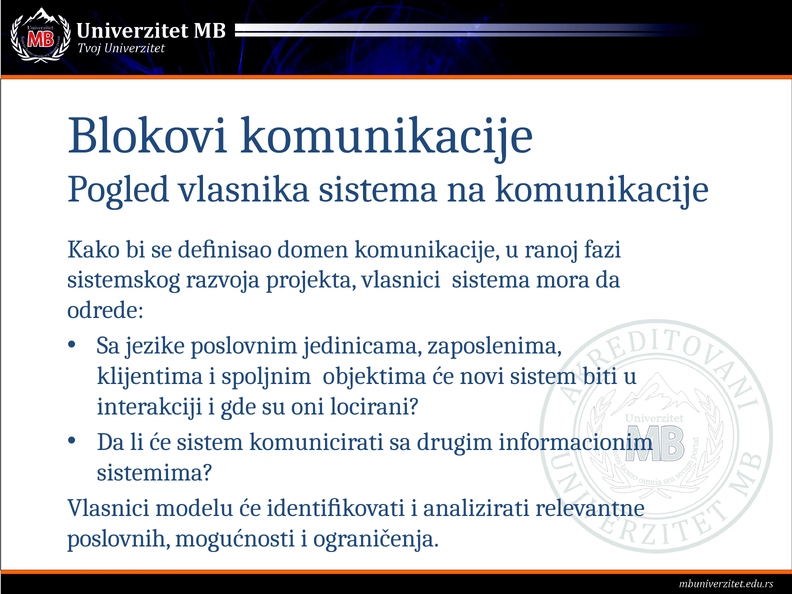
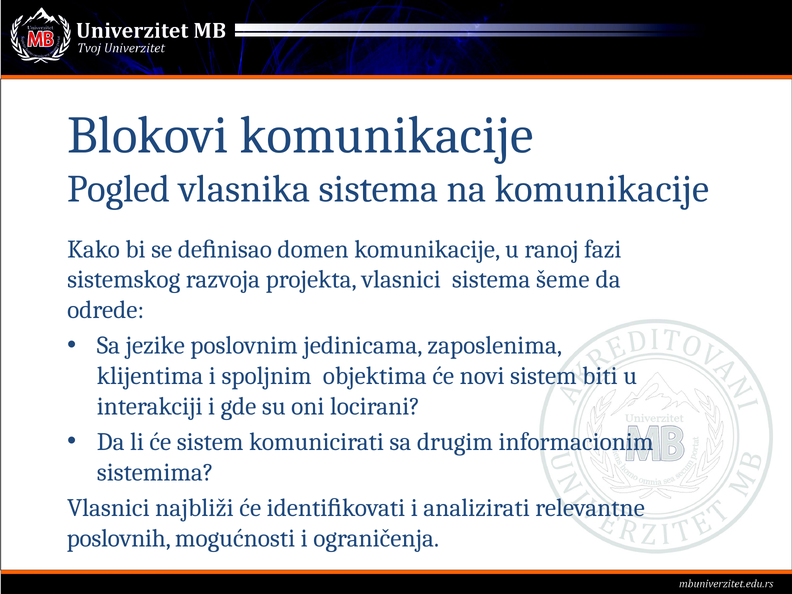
mora: mora -> šeme
modelu: modelu -> najbliži
